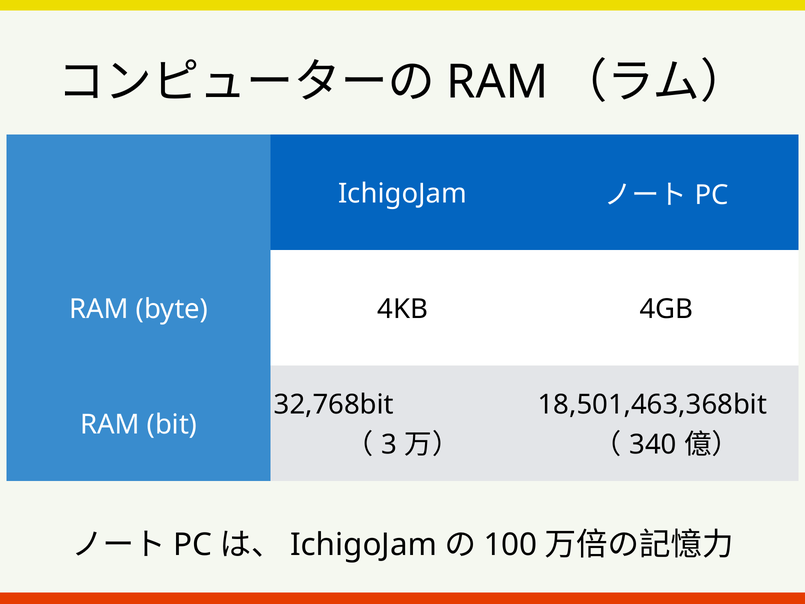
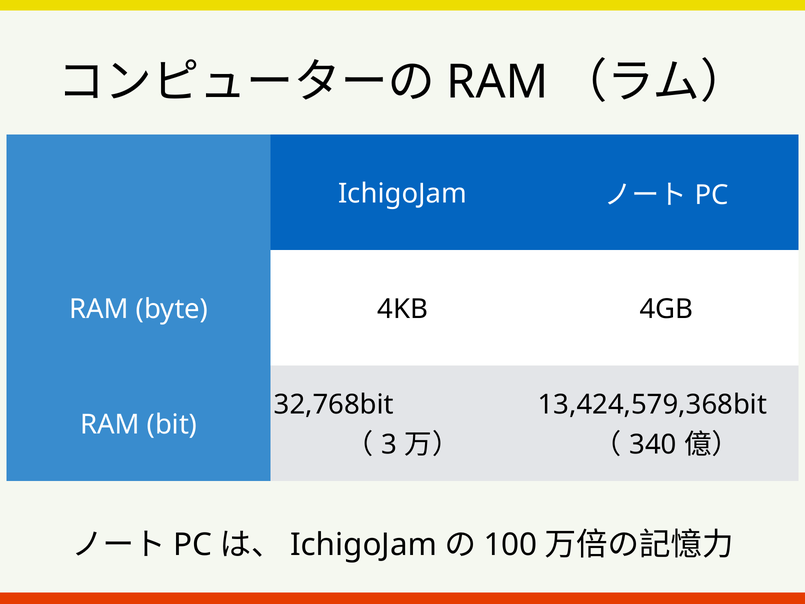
18,501,463,368bit: 18,501,463,368bit -> 13,424,579,368bit
